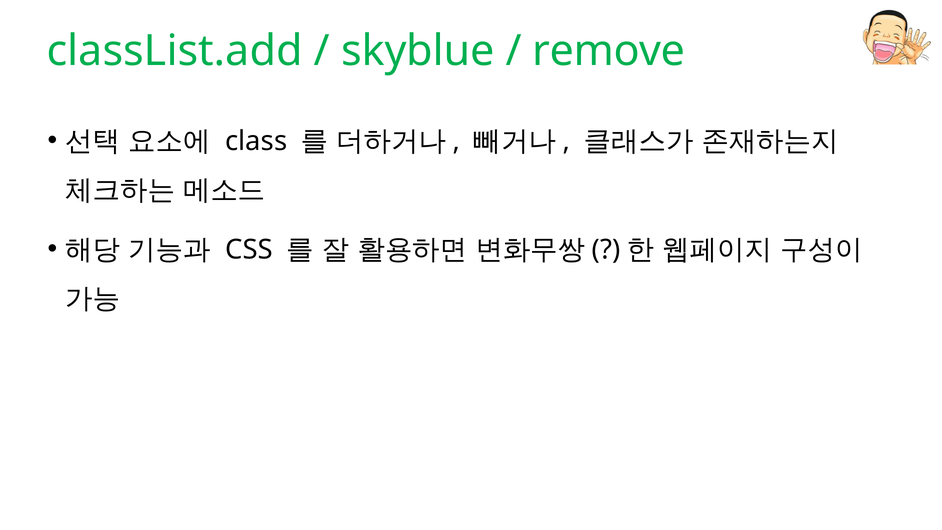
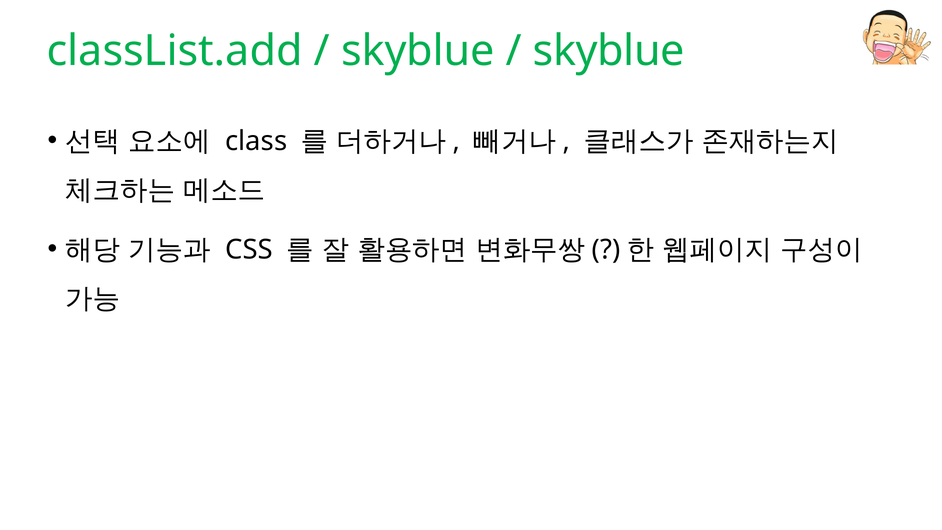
remove at (609, 51): remove -> skyblue
